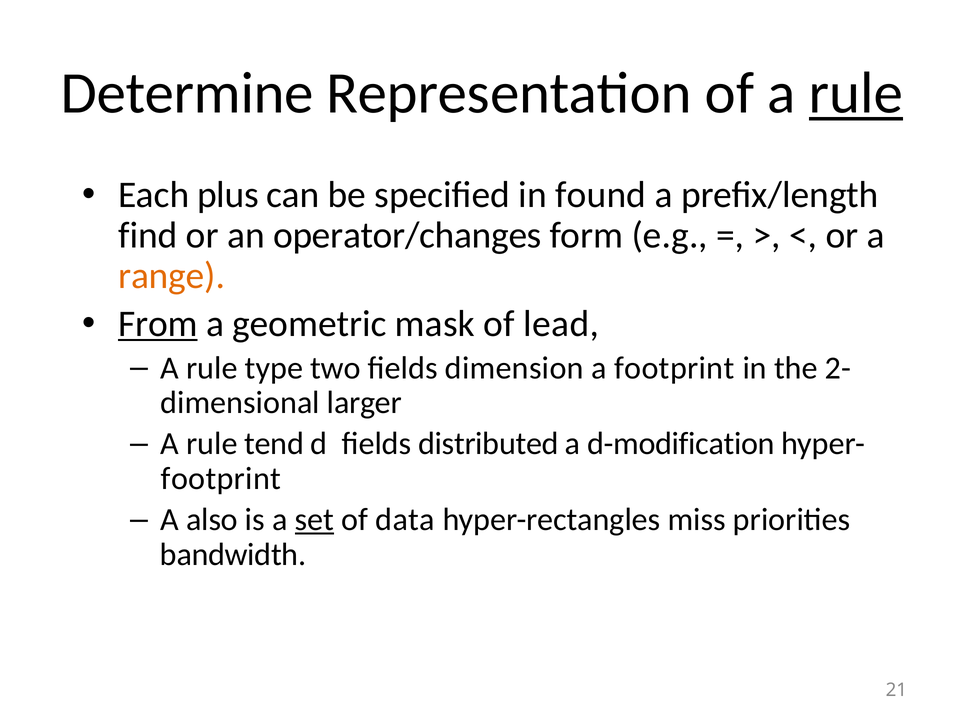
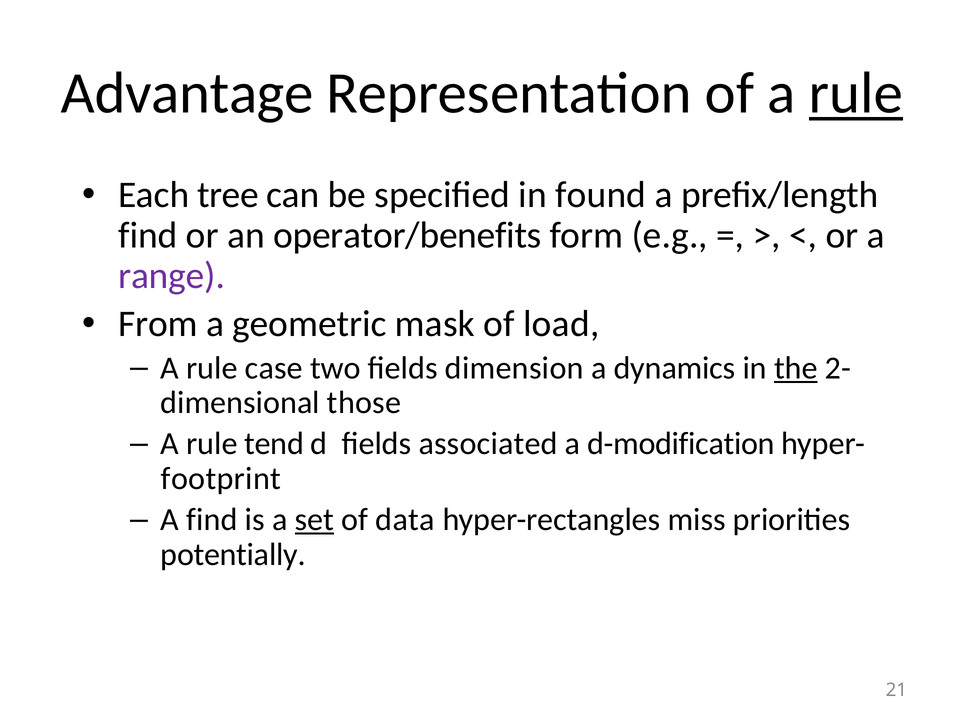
Determine: Determine -> Advantage
plus: plus -> tree
operator/changes: operator/changes -> operator/benefits
range colour: orange -> purple
From underline: present -> none
lead: lead -> load
type: type -> case
a footprint: footprint -> dynamics
the underline: none -> present
larger: larger -> those
distributed: distributed -> associated
A also: also -> find
bandwidth: bandwidth -> potentially
